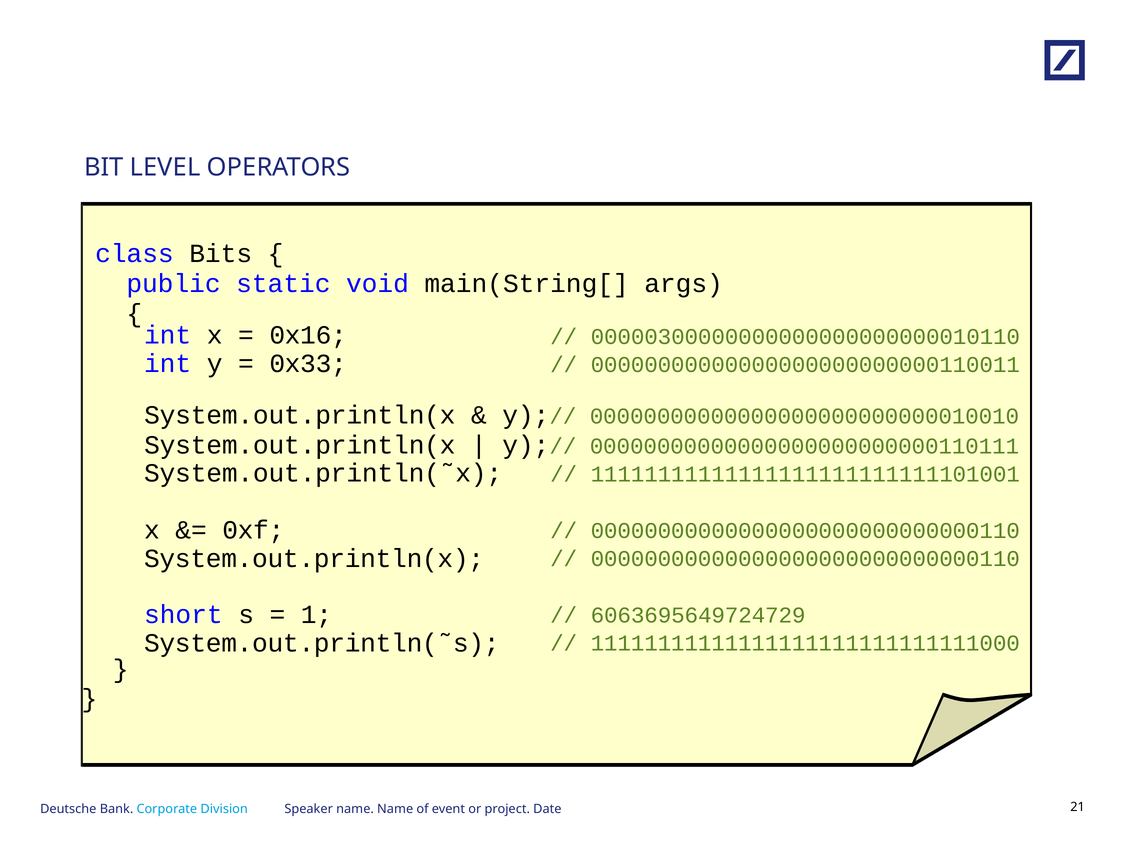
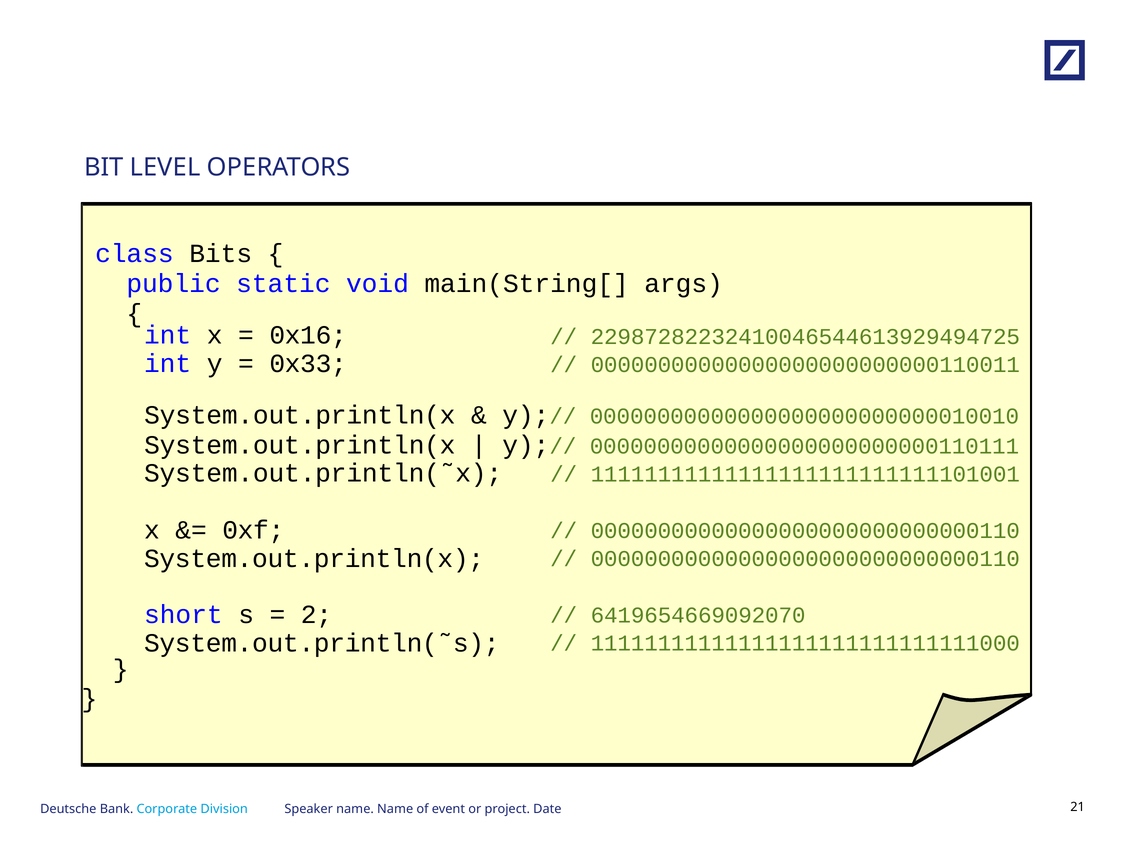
00000300000000000000000000010110: 00000300000000000000000000010110 -> 22987282232410046544613929494725
1: 1 -> 2
6063695649724729: 6063695649724729 -> 6419654669092070
